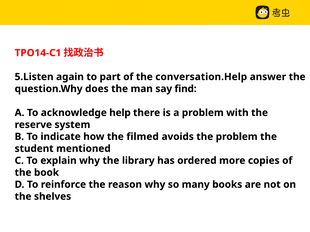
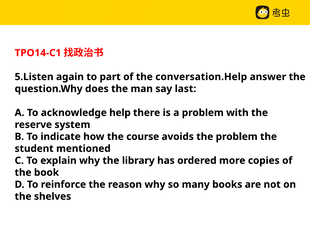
find: find -> last
filmed: filmed -> course
